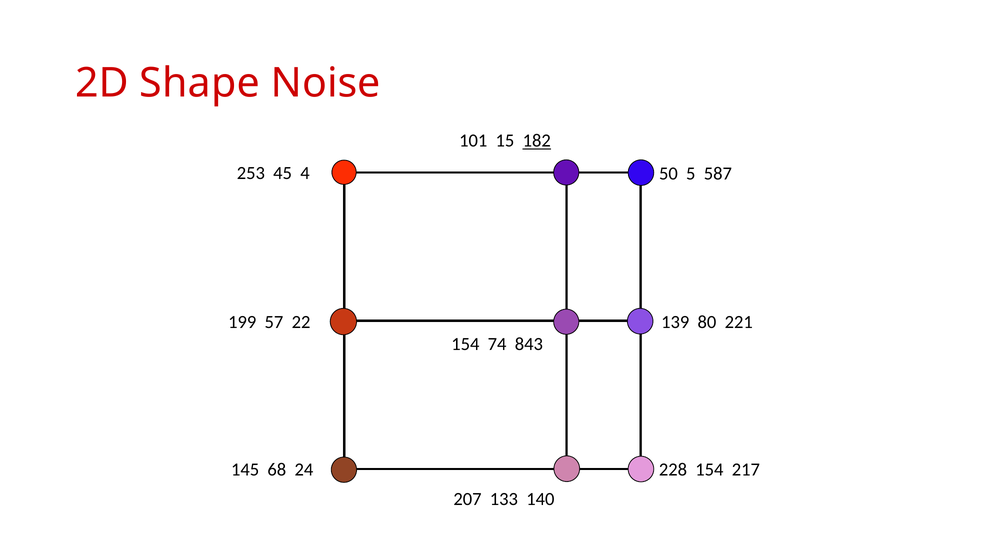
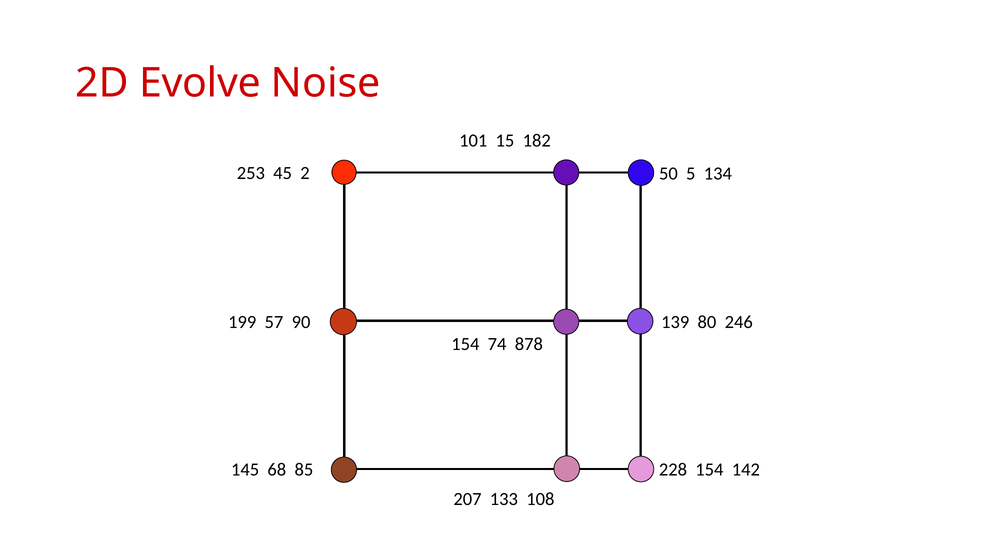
Shape: Shape -> Evolve
182 underline: present -> none
4: 4 -> 2
587: 587 -> 134
22: 22 -> 90
221: 221 -> 246
843: 843 -> 878
24: 24 -> 85
217: 217 -> 142
140: 140 -> 108
